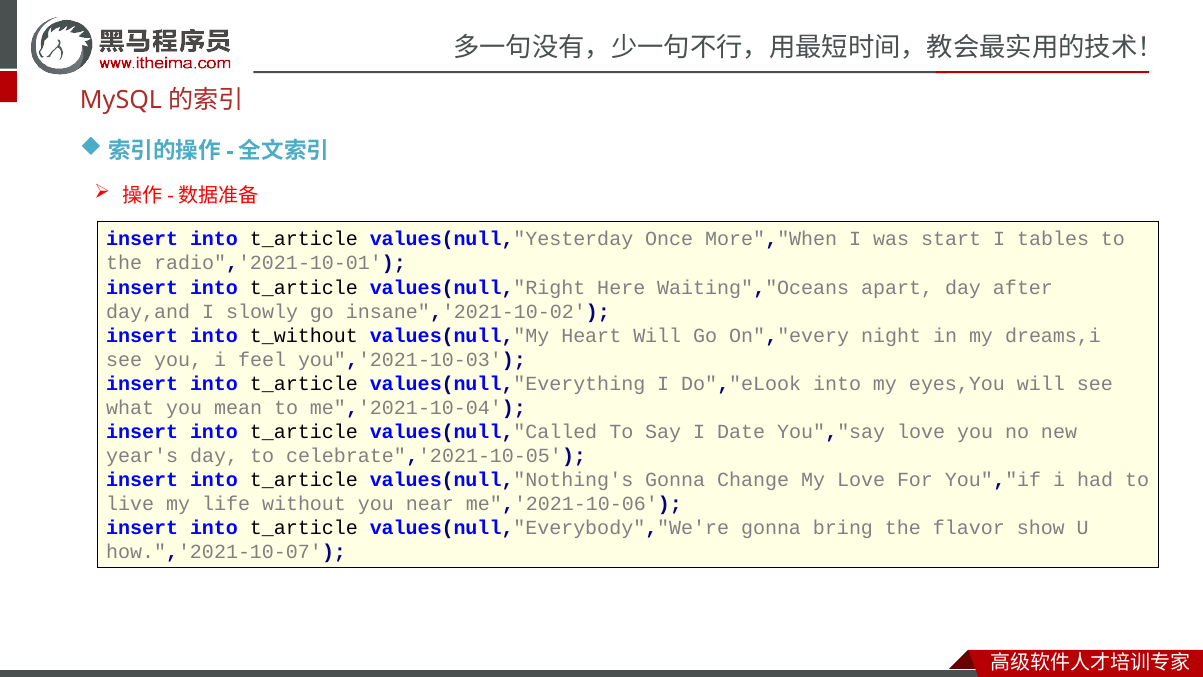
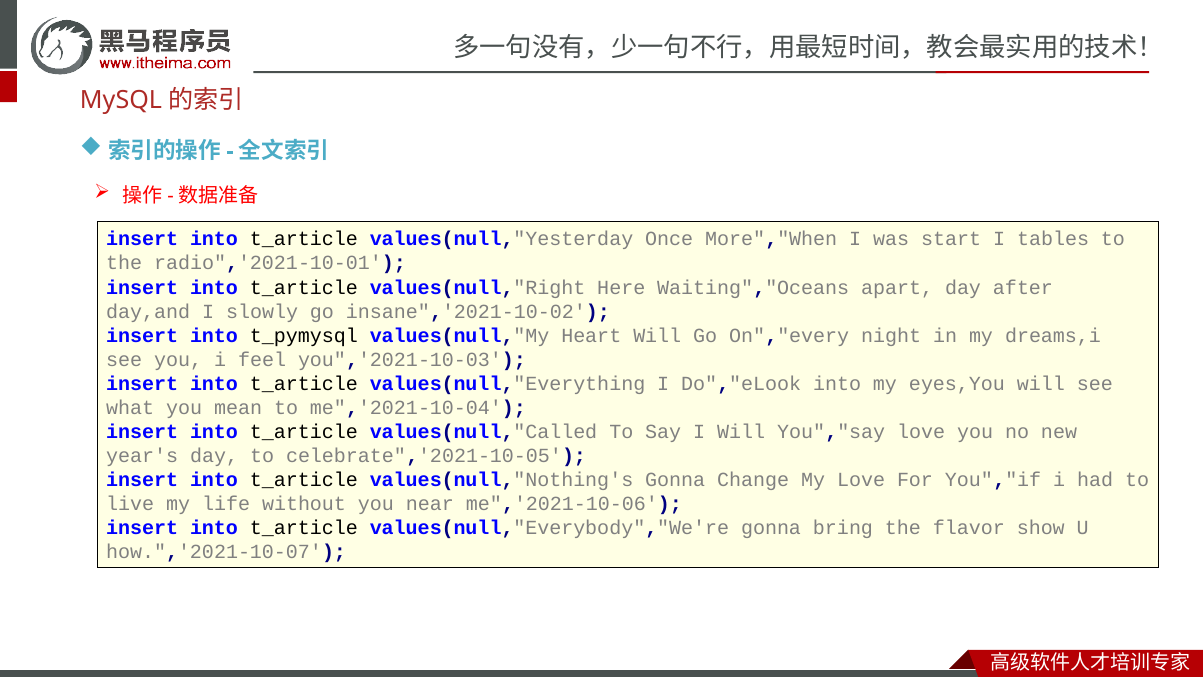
t_without: t_without -> t_pymysql
I Date: Date -> Will
